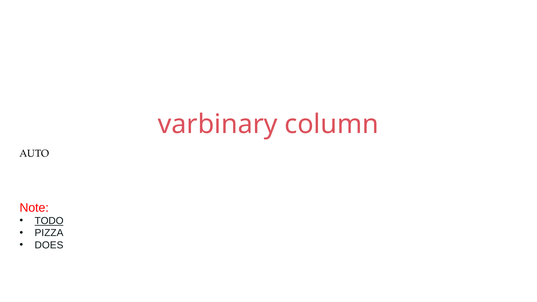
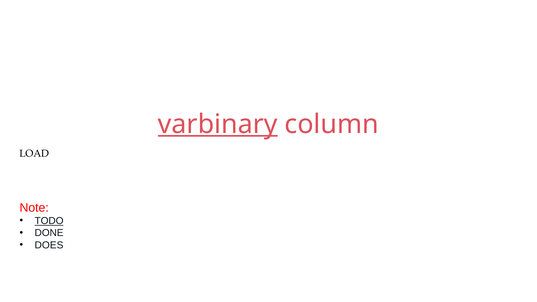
varbinary underline: none -> present
AUTO: AUTO -> LOAD
PIZZA: PIZZA -> DONE
